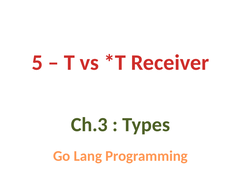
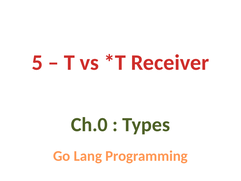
Ch.3: Ch.3 -> Ch.0
